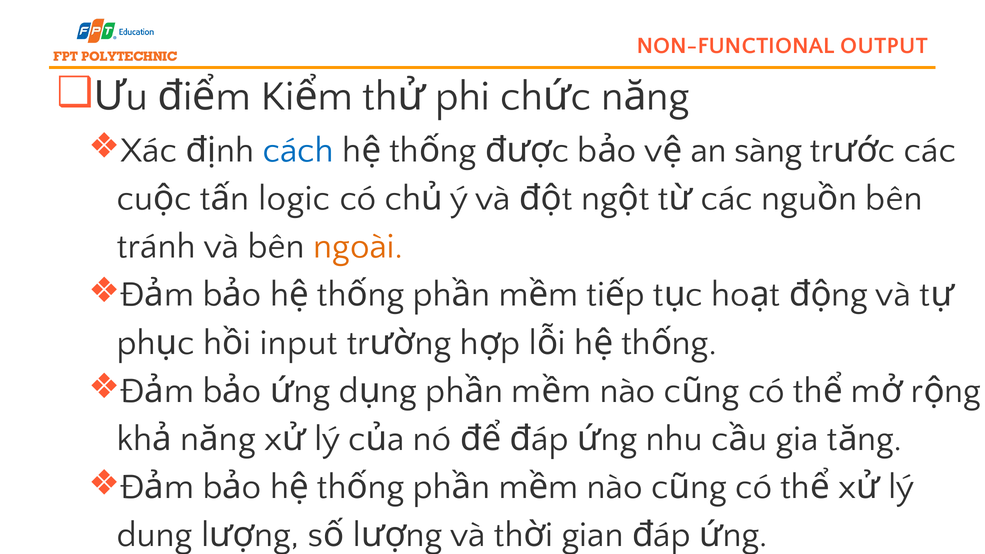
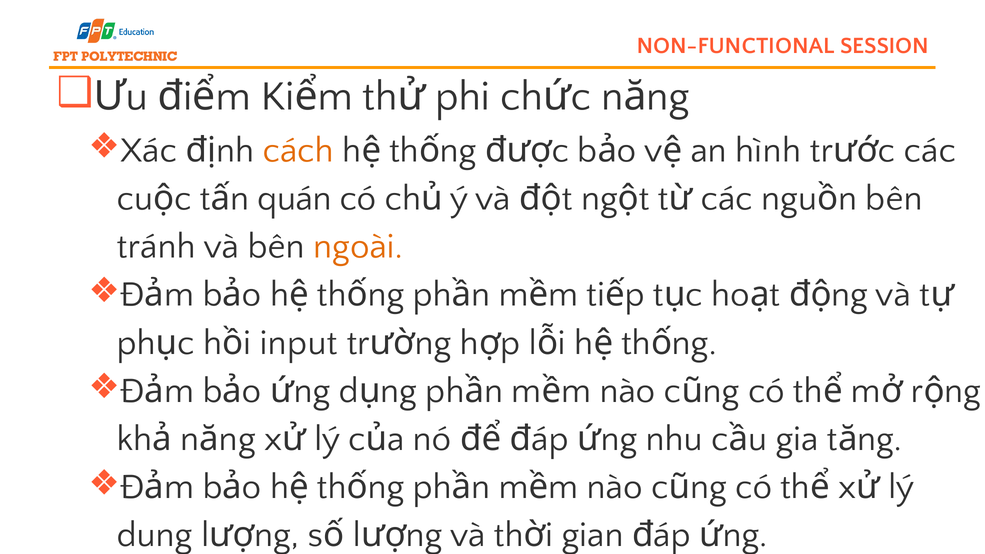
OUTPUT: OUTPUT -> SESSION
cách colour: blue -> orange
sàng: sàng -> hình
logic: logic -> quán
